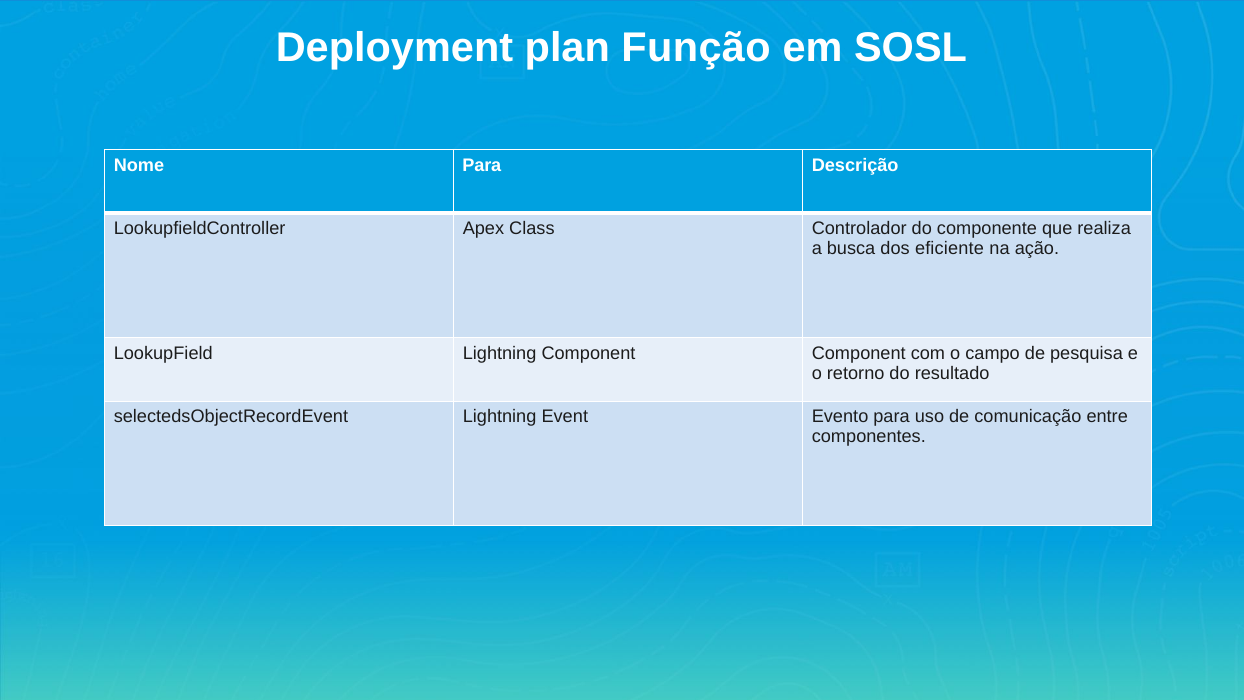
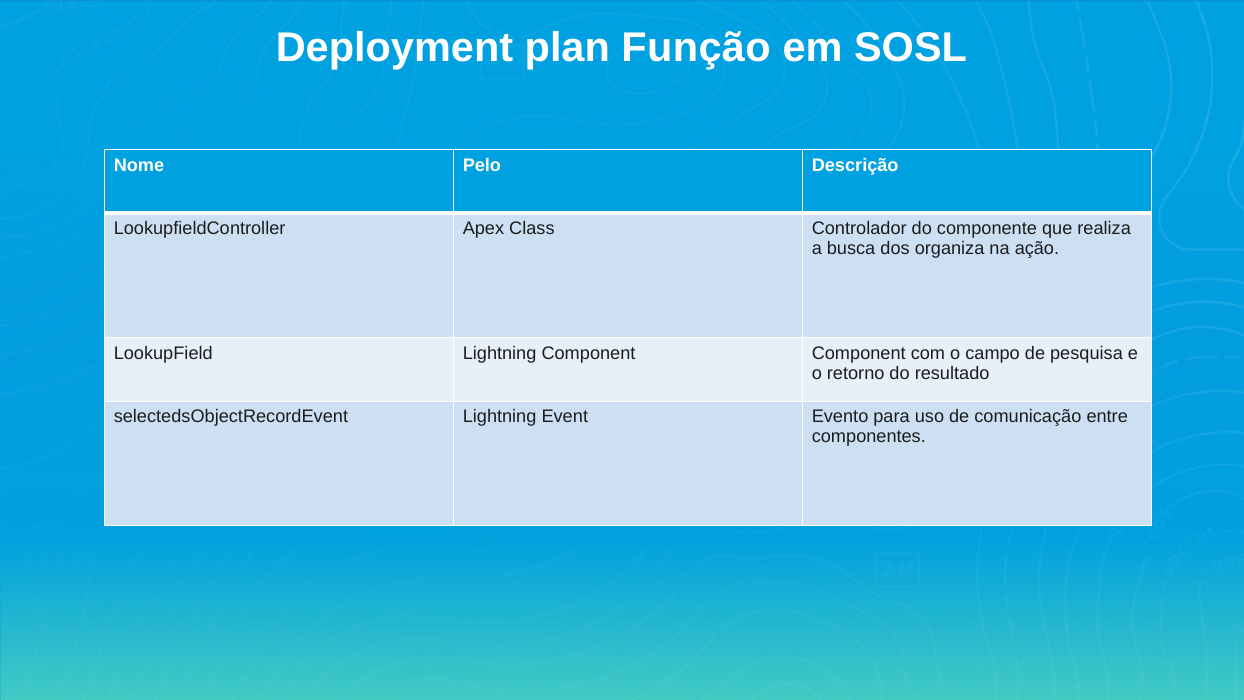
Nome Para: Para -> Pelo
eficiente: eficiente -> organiza
